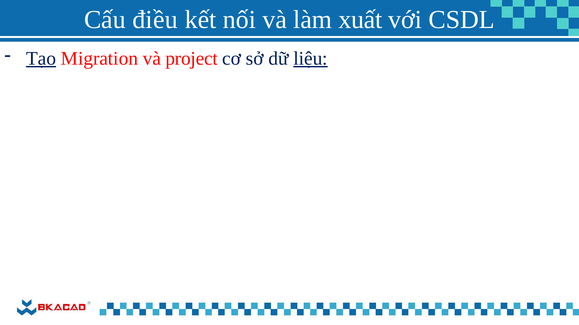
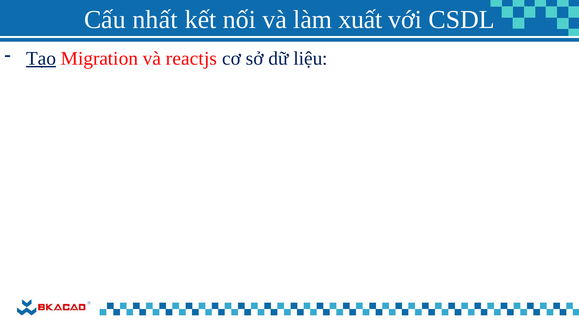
điều: điều -> nhất
project: project -> reactjs
liệu underline: present -> none
